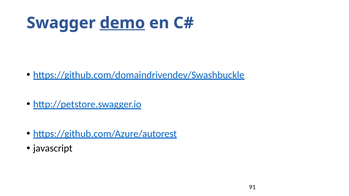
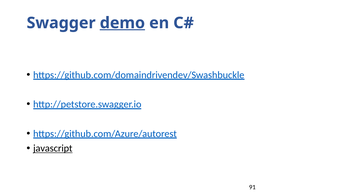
javascript underline: none -> present
